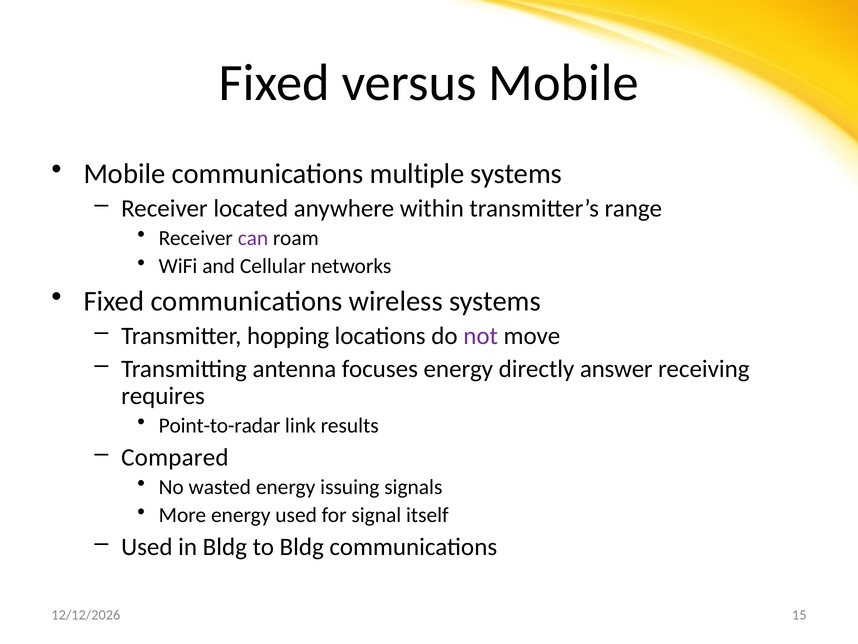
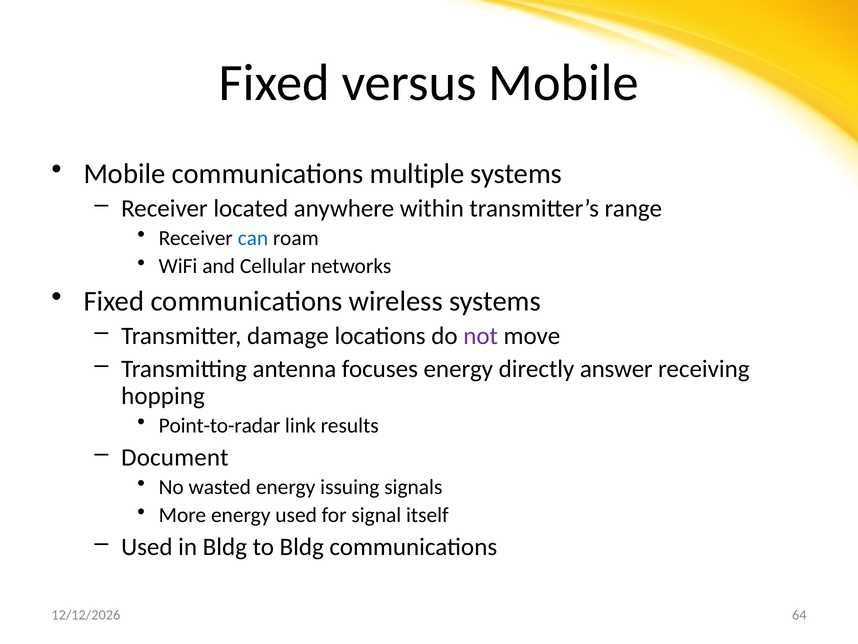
can colour: purple -> blue
hopping: hopping -> damage
requires: requires -> hopping
Compared: Compared -> Document
15: 15 -> 64
